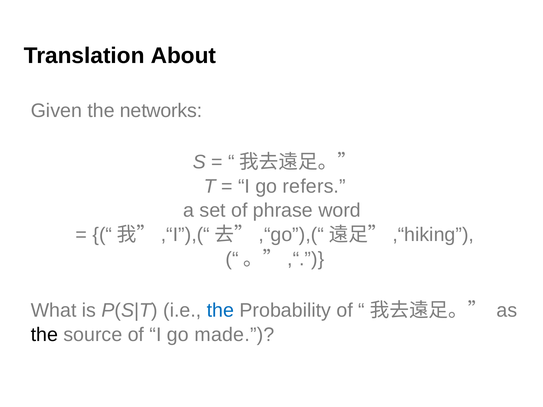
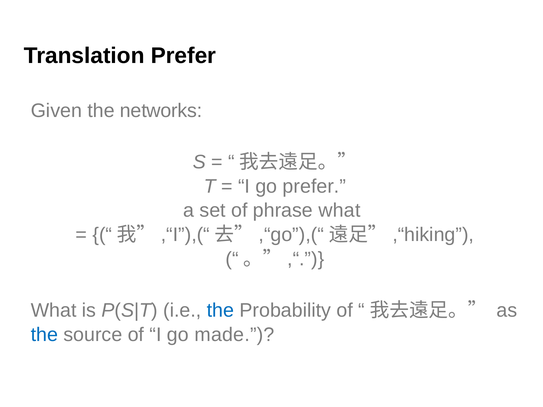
Translation About: About -> Prefer
go refers: refers -> prefer
phrase word: word -> what
the at (44, 335) colour: black -> blue
